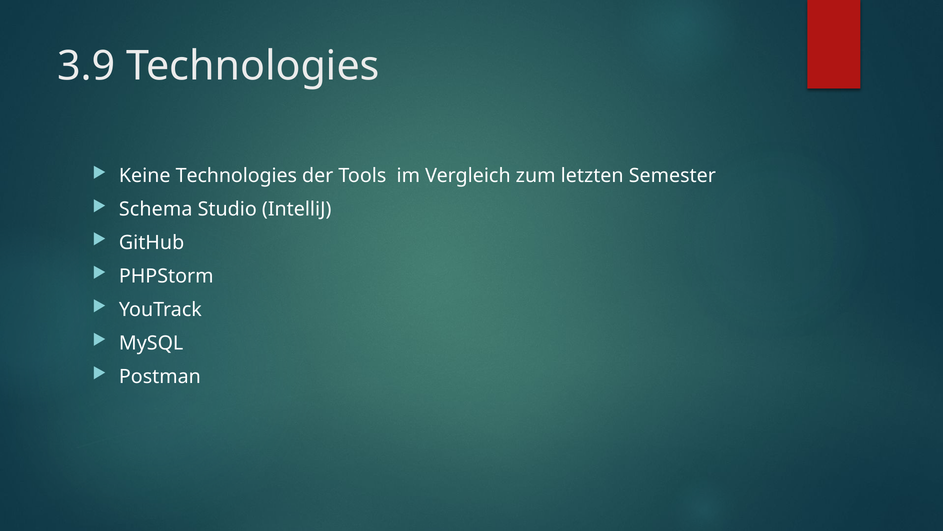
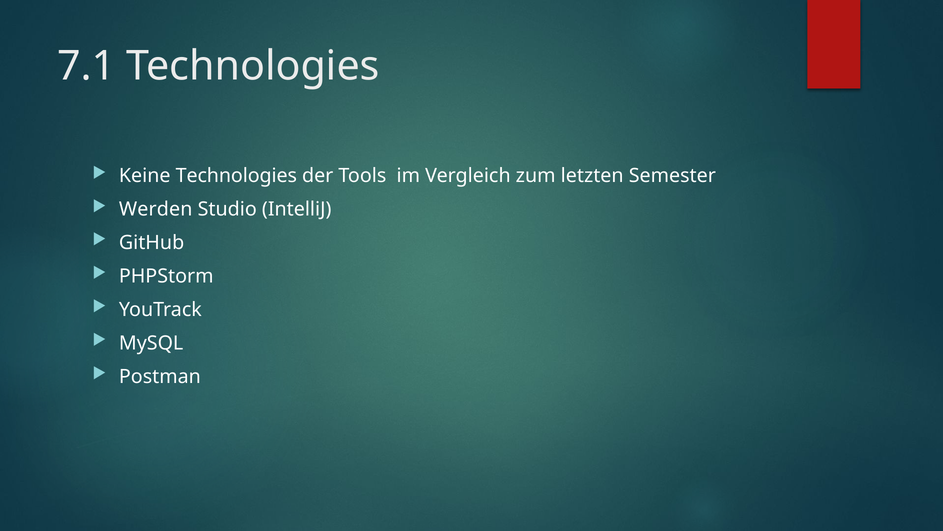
3.9: 3.9 -> 7.1
Schema: Schema -> Werden
